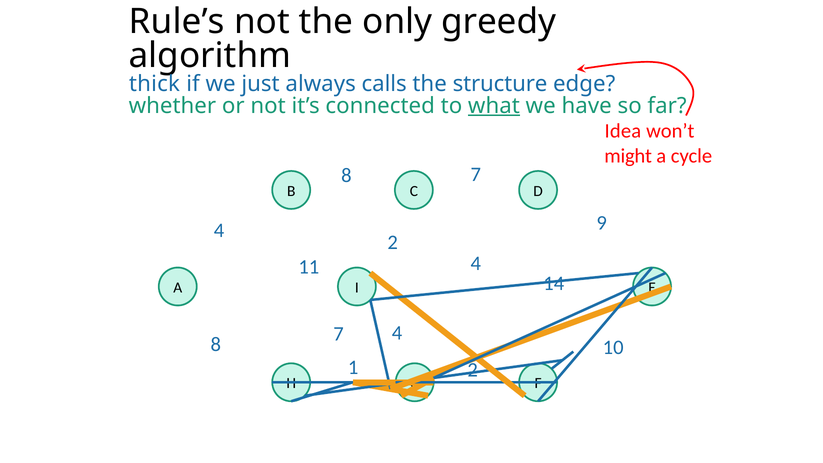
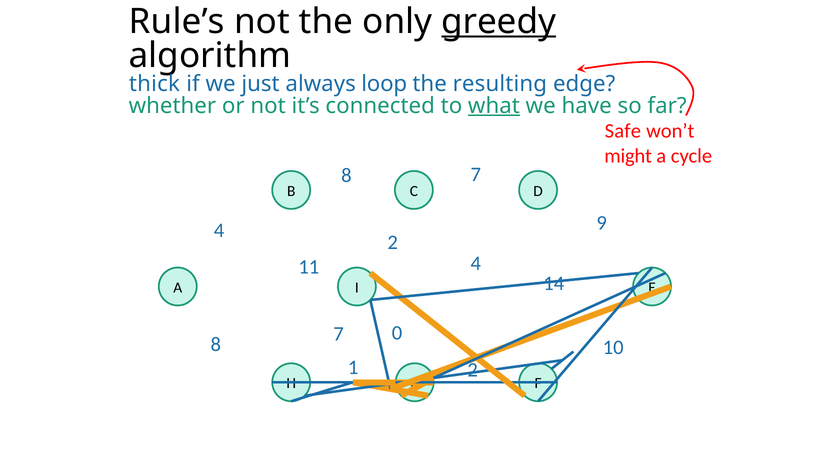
greedy underline: none -> present
calls: calls -> loop
structure: structure -> resulting
Idea: Idea -> Safe
7 4: 4 -> 0
